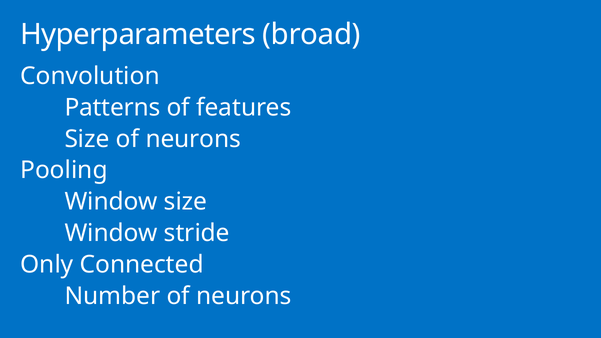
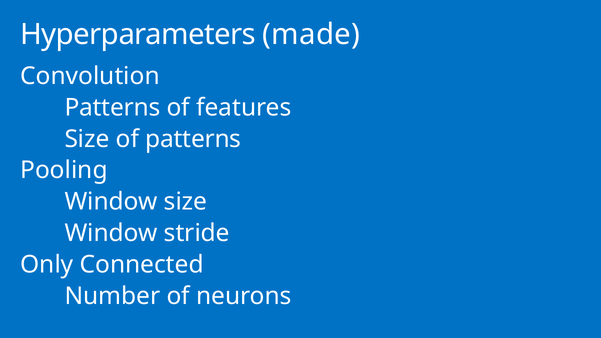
broad: broad -> made
Size of neurons: neurons -> patterns
